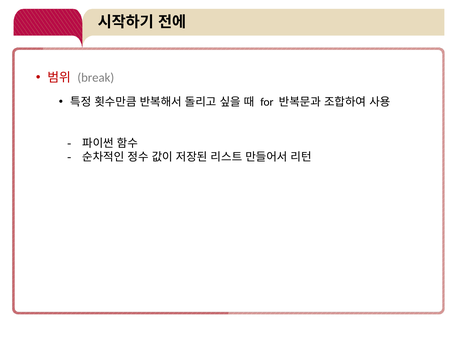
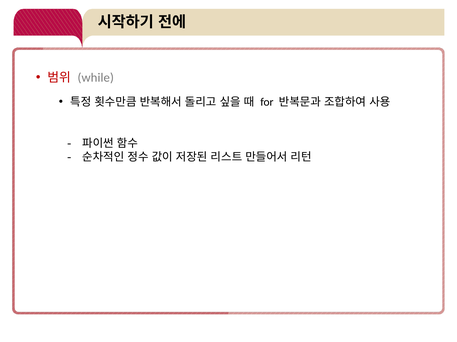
break: break -> while
